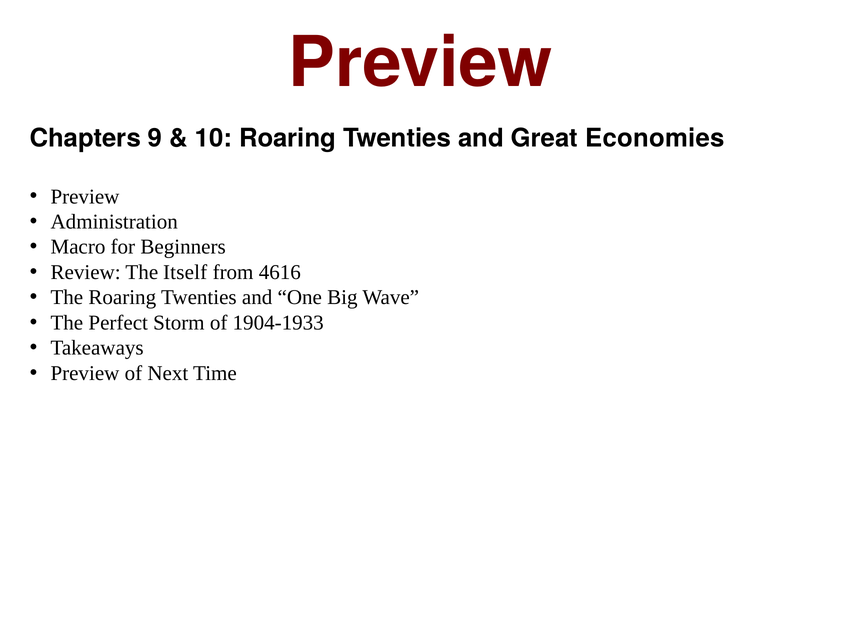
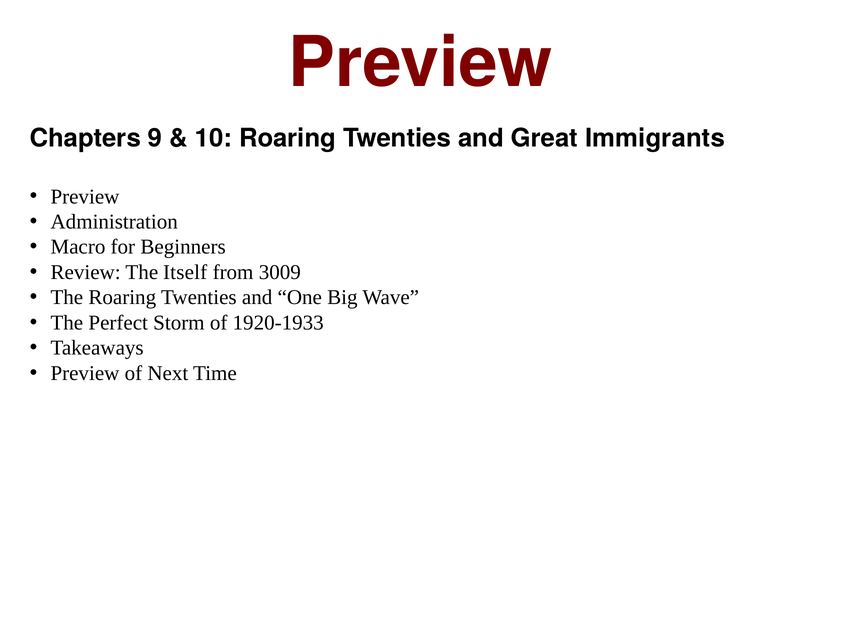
Economies: Economies -> Immigrants
4616: 4616 -> 3009
1904-1933: 1904-1933 -> 1920-1933
